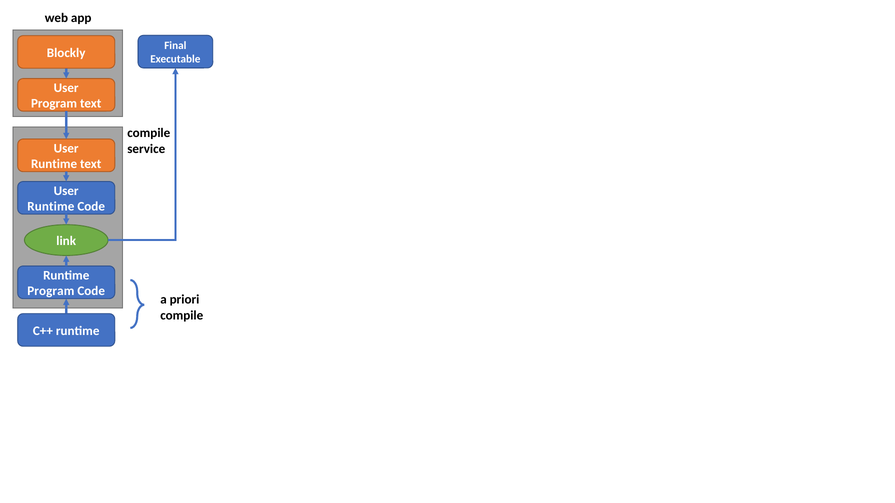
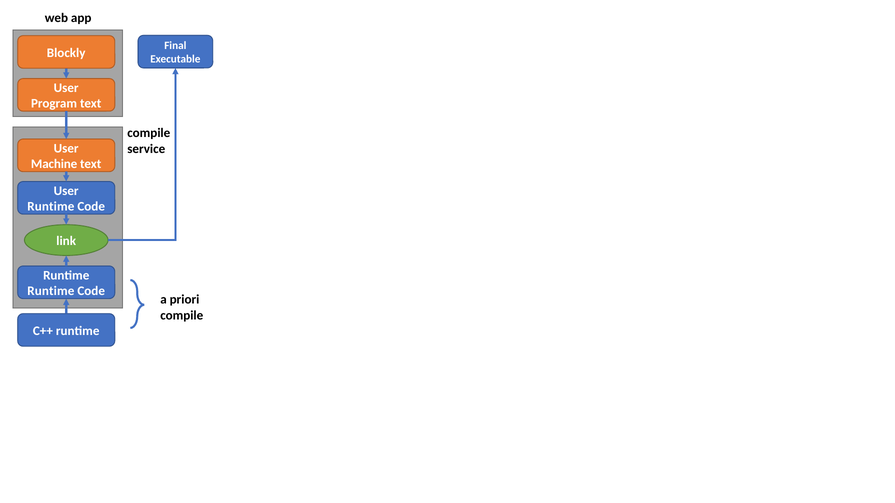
Runtime at (54, 164): Runtime -> Machine
Program at (51, 291): Program -> Runtime
